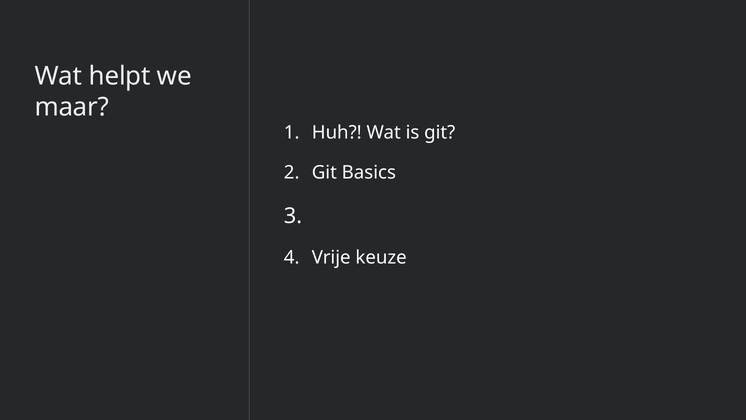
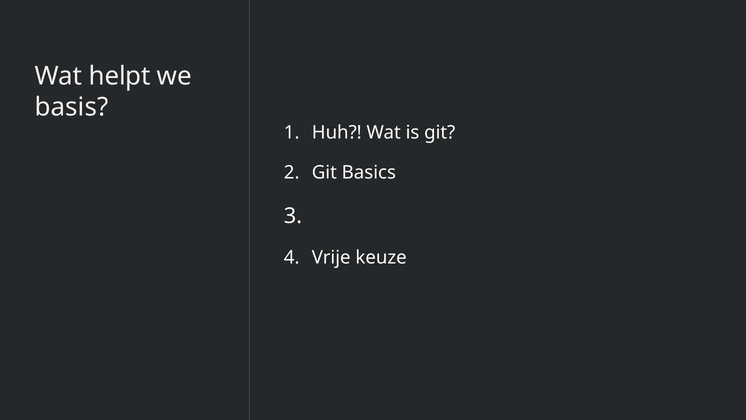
maar: maar -> basis
